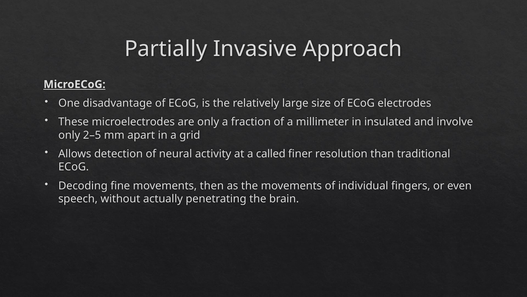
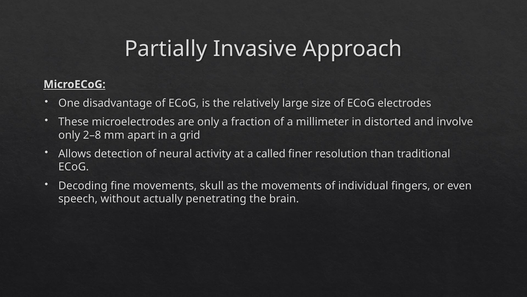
insulated: insulated -> distorted
2–5: 2–5 -> 2–8
then: then -> skull
